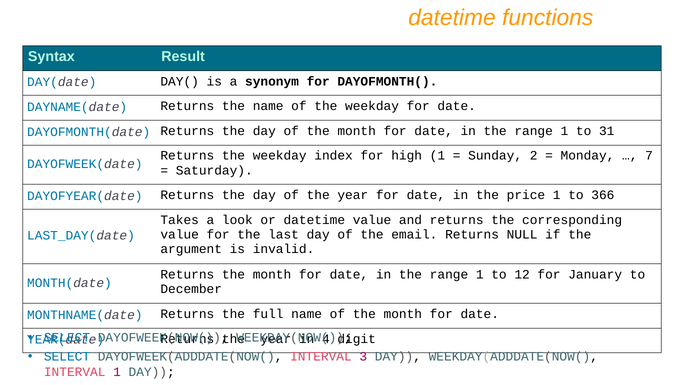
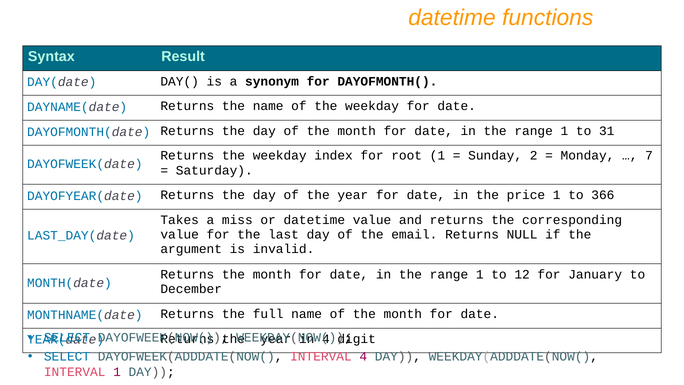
high: high -> root
look: look -> miss
INTERVAL 3: 3 -> 4
